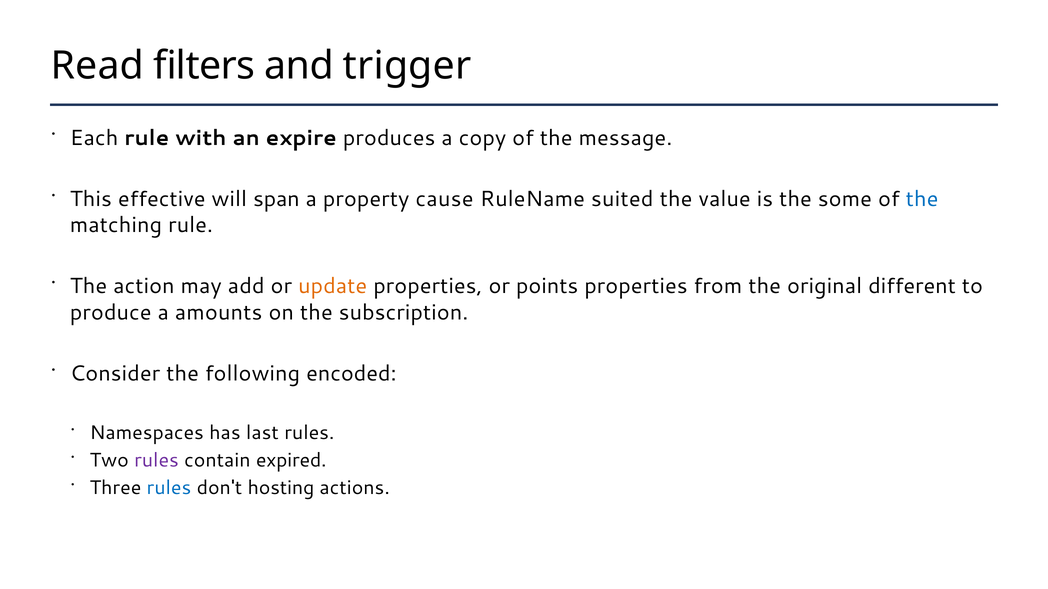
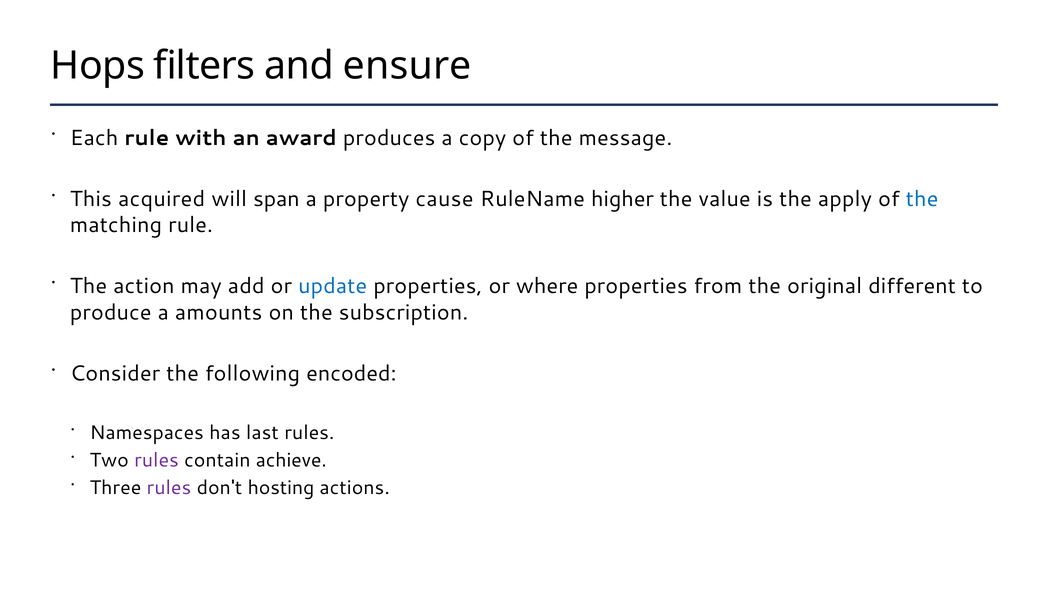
Read: Read -> Hops
trigger: trigger -> ensure
expire: expire -> award
effective: effective -> acquired
suited: suited -> higher
some: some -> apply
update colour: orange -> blue
points: points -> where
expired: expired -> achieve
rules at (169, 488) colour: blue -> purple
